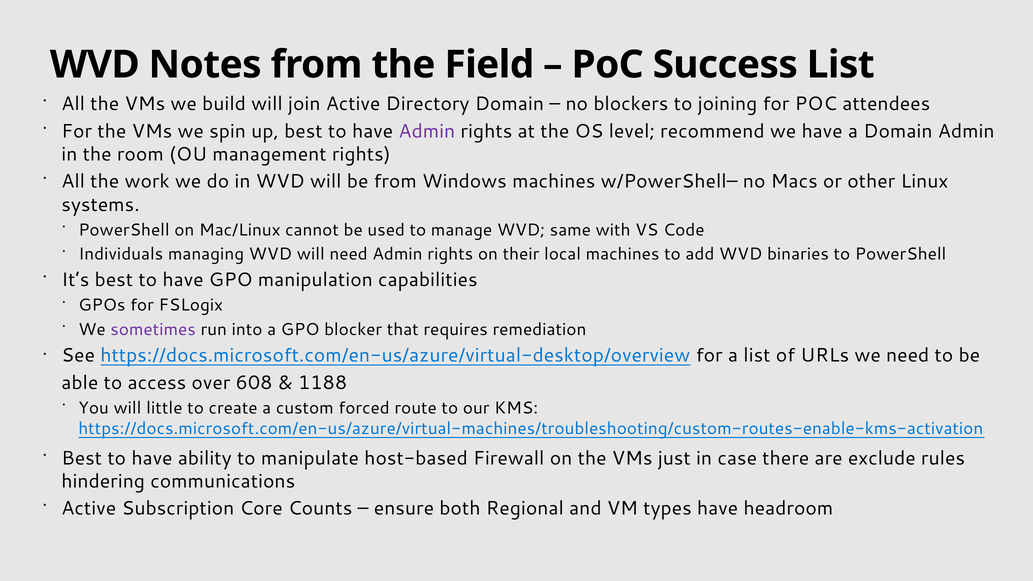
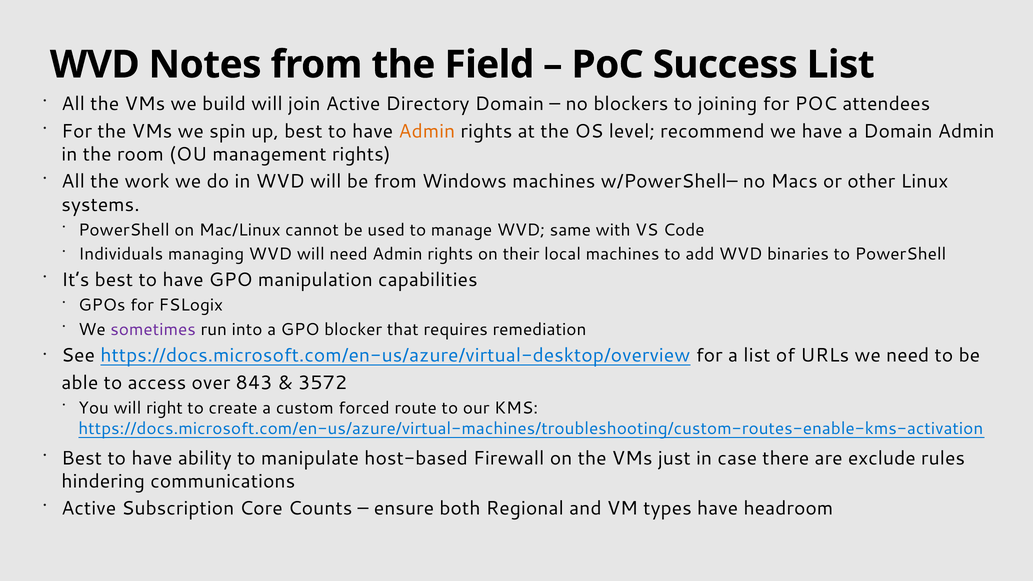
Admin at (427, 131) colour: purple -> orange
608: 608 -> 843
1188: 1188 -> 3572
little: little -> right
